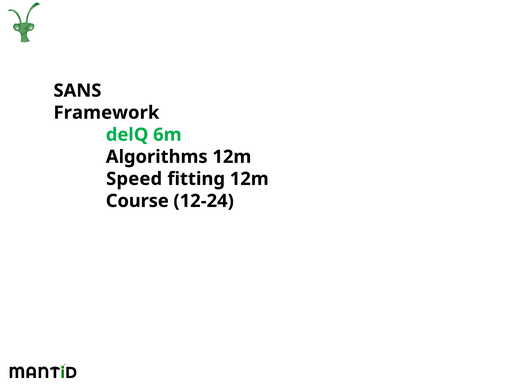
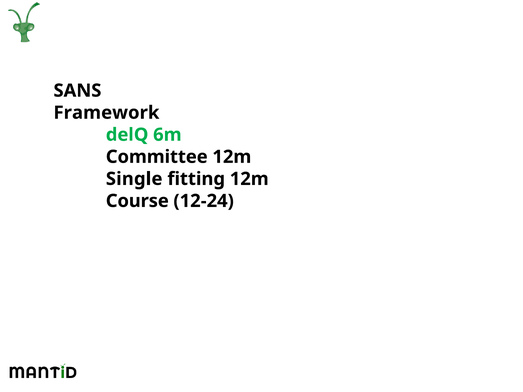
Algorithms: Algorithms -> Committee
Speed: Speed -> Single
